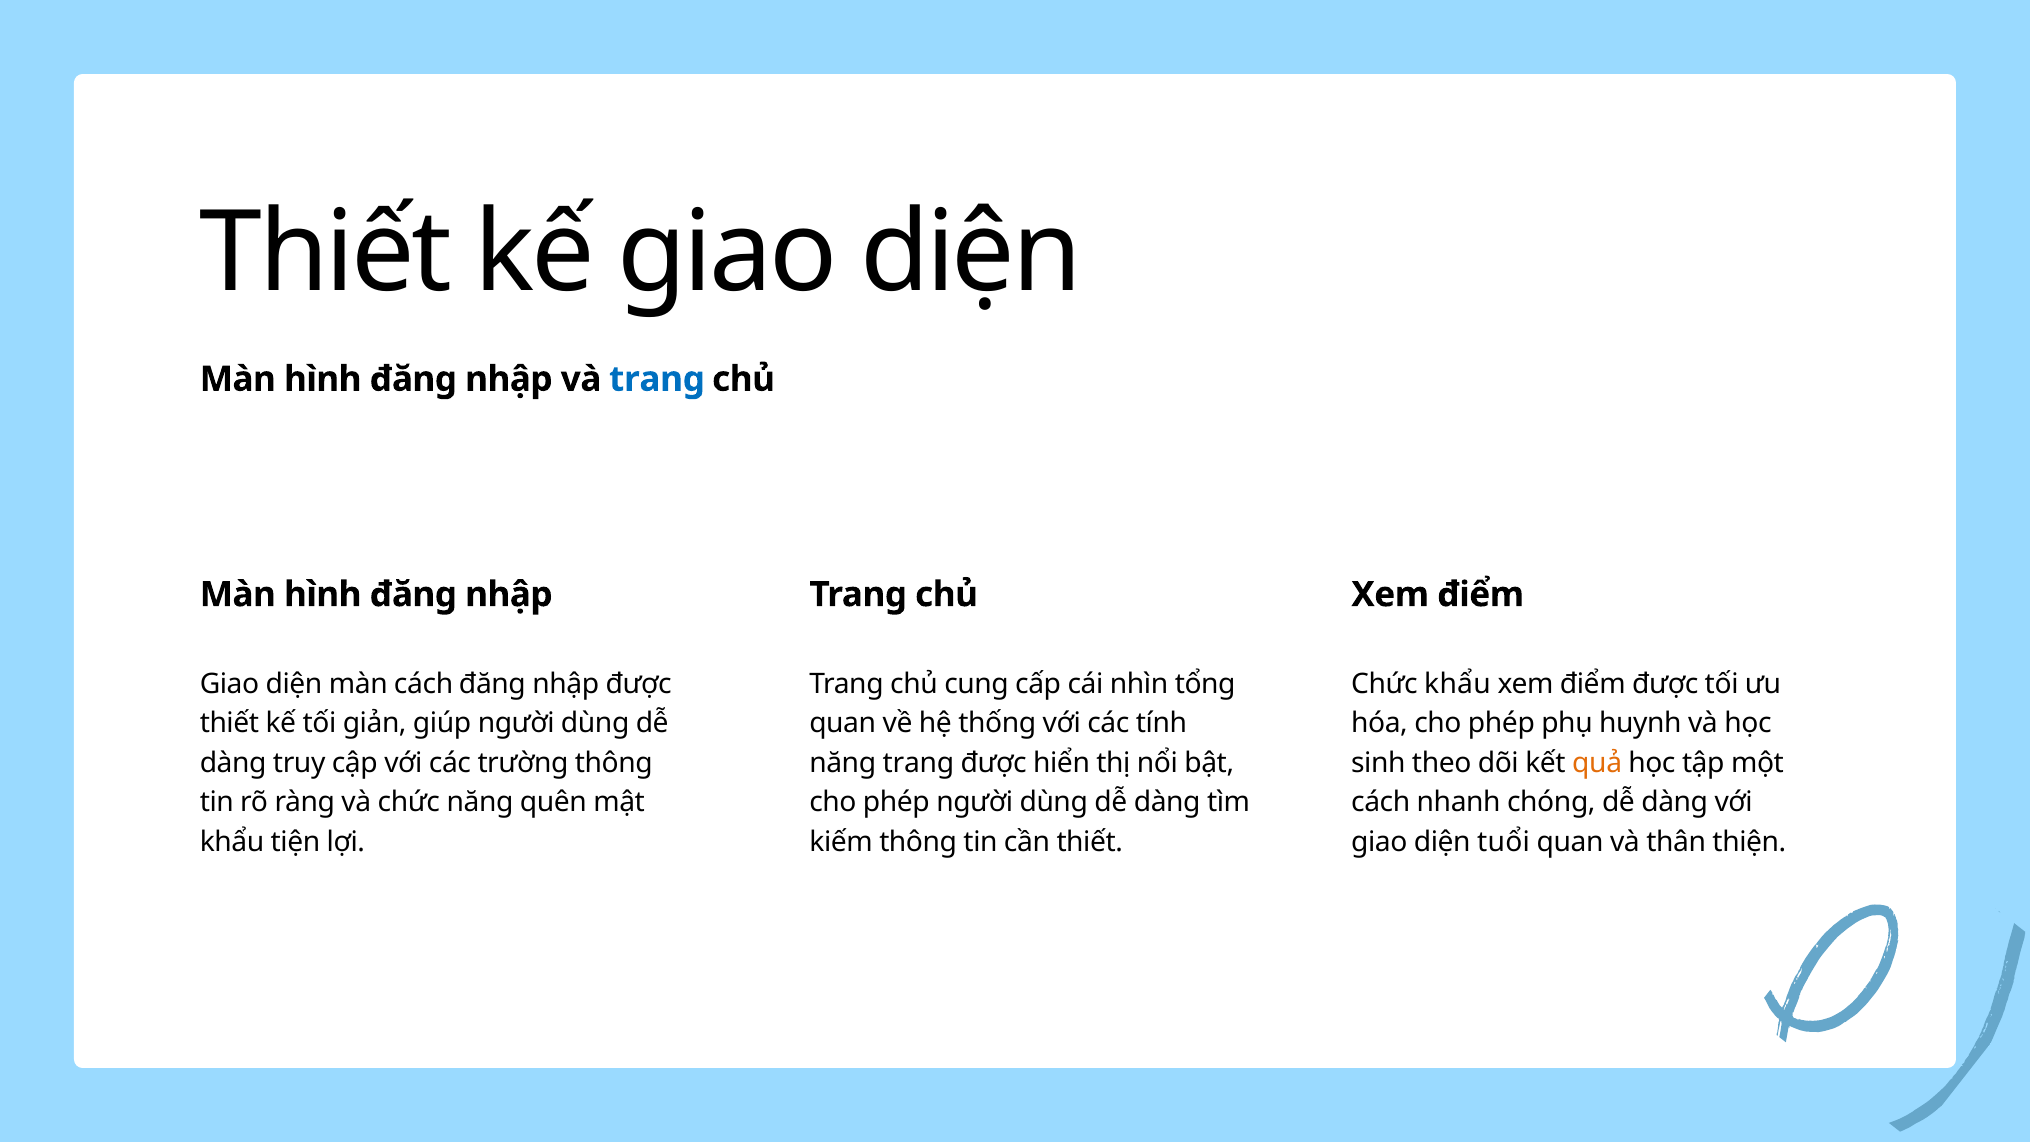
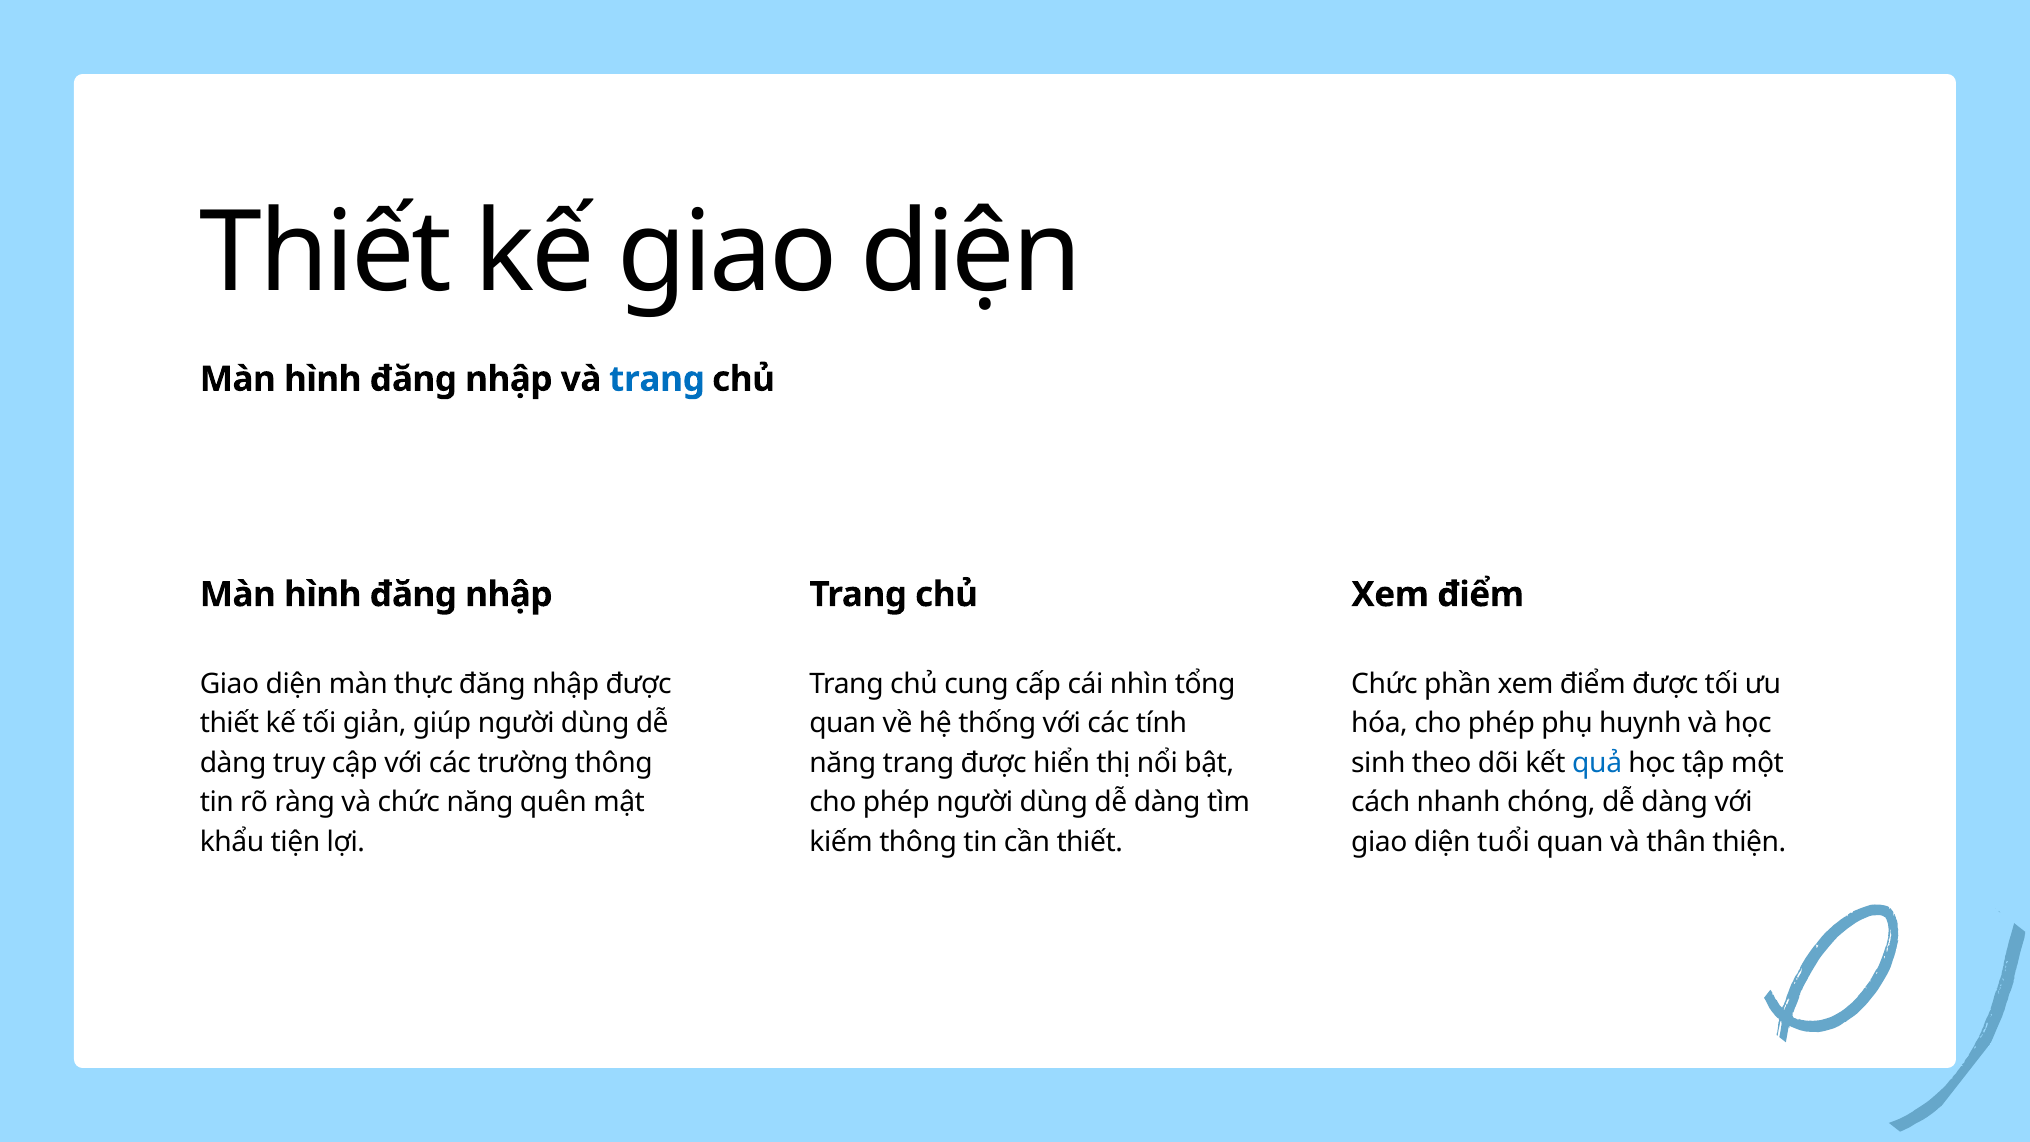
màn cách: cách -> thực
Chức khẩu: khẩu -> phần
quả colour: orange -> blue
